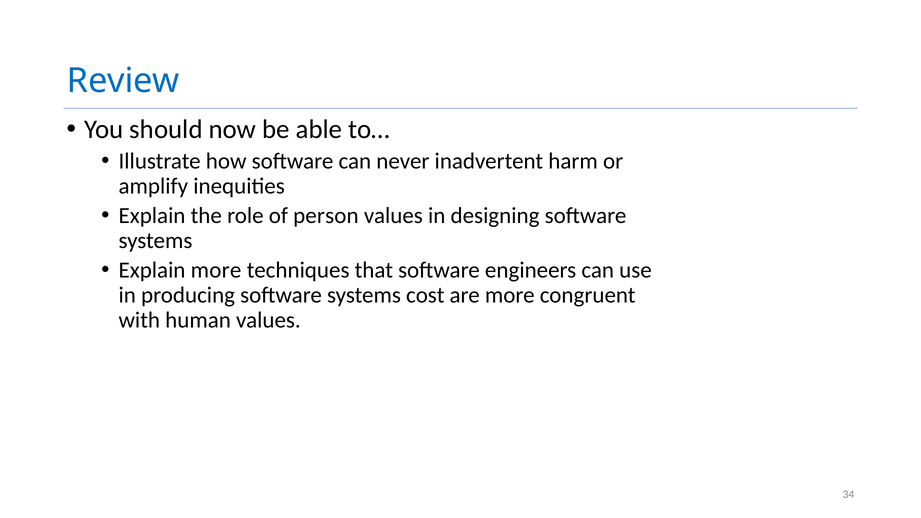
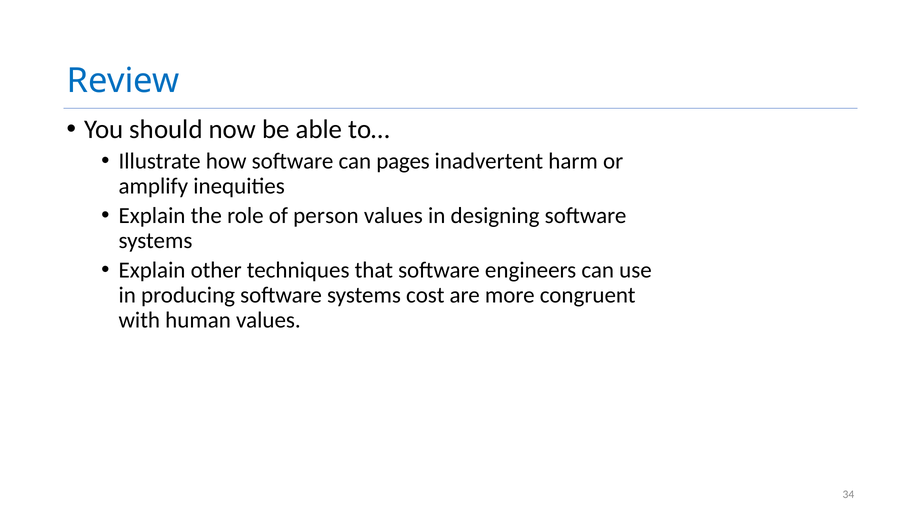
never: never -> pages
Explain more: more -> other
